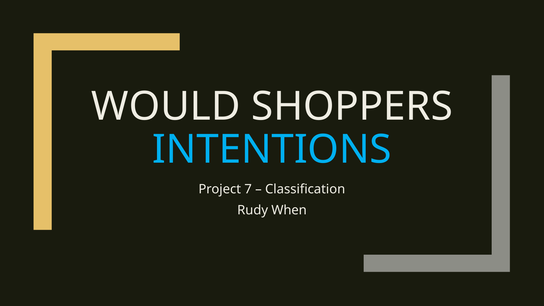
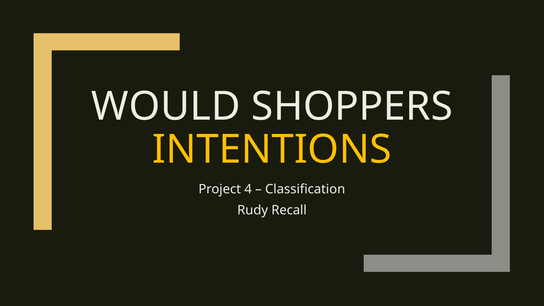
INTENTIONS colour: light blue -> yellow
7: 7 -> 4
When: When -> Recall
